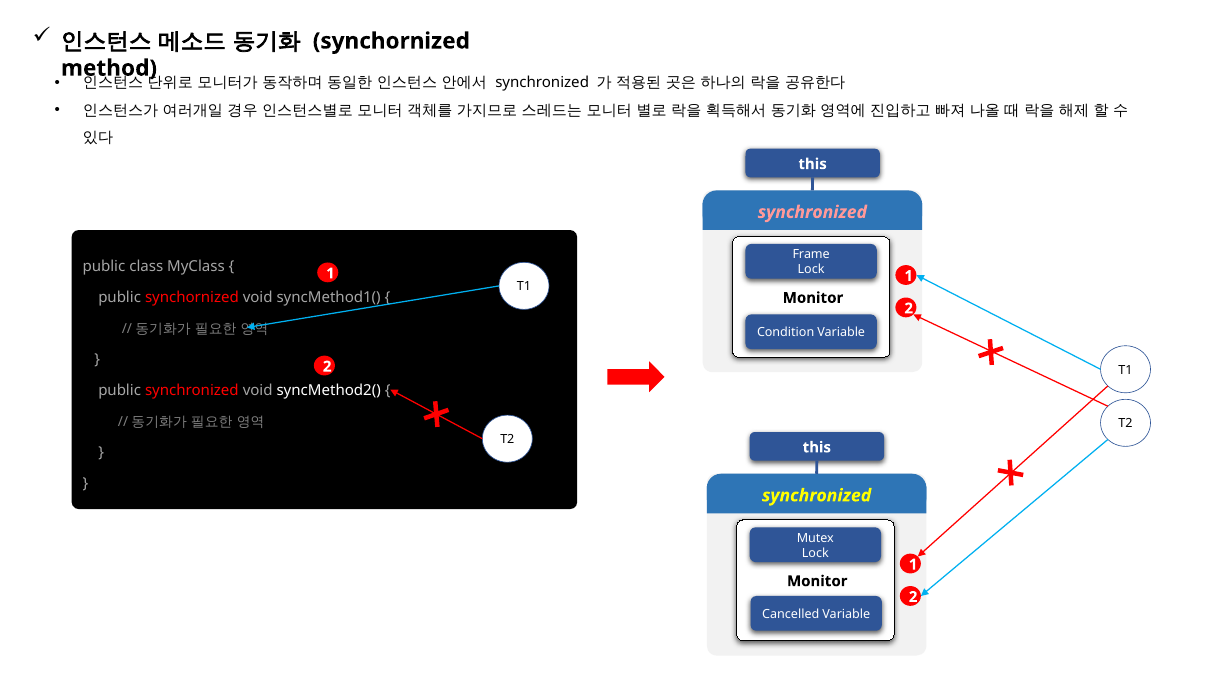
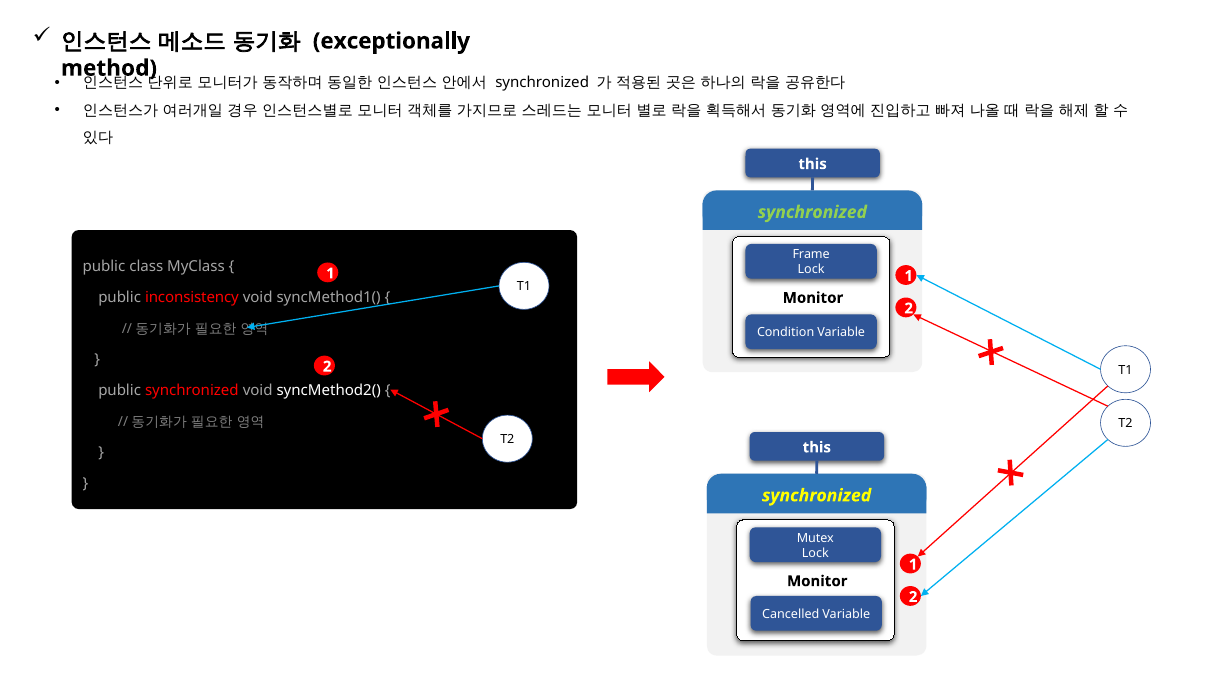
synchornized at (391, 41): synchornized -> exceptionally
synchronized at (812, 212) colour: pink -> light green
public synchornized: synchornized -> inconsistency
